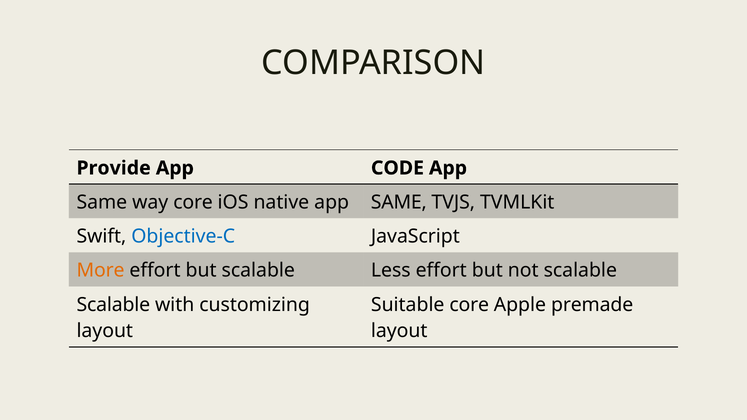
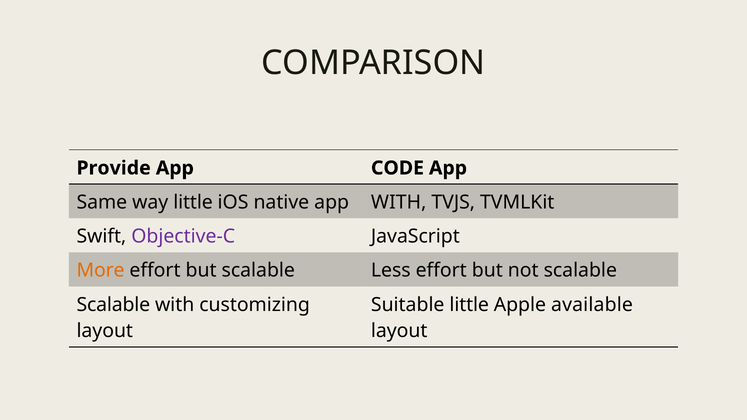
way core: core -> little
native app SAME: SAME -> WITH
Objective-C colour: blue -> purple
Suitable core: core -> little
premade: premade -> available
